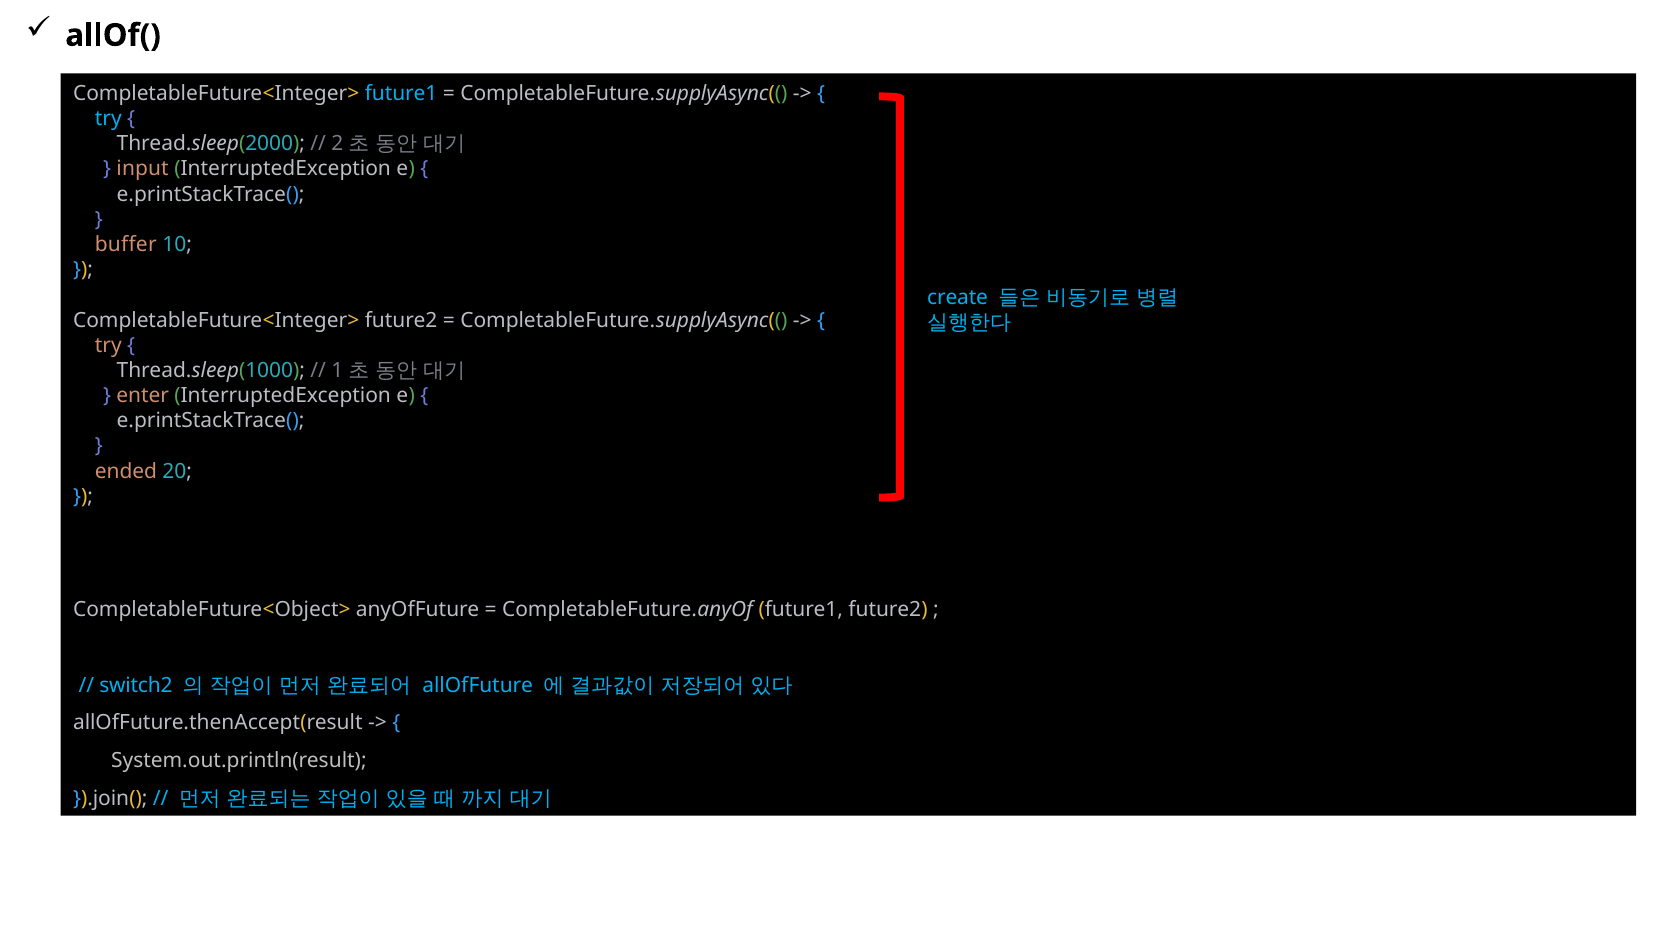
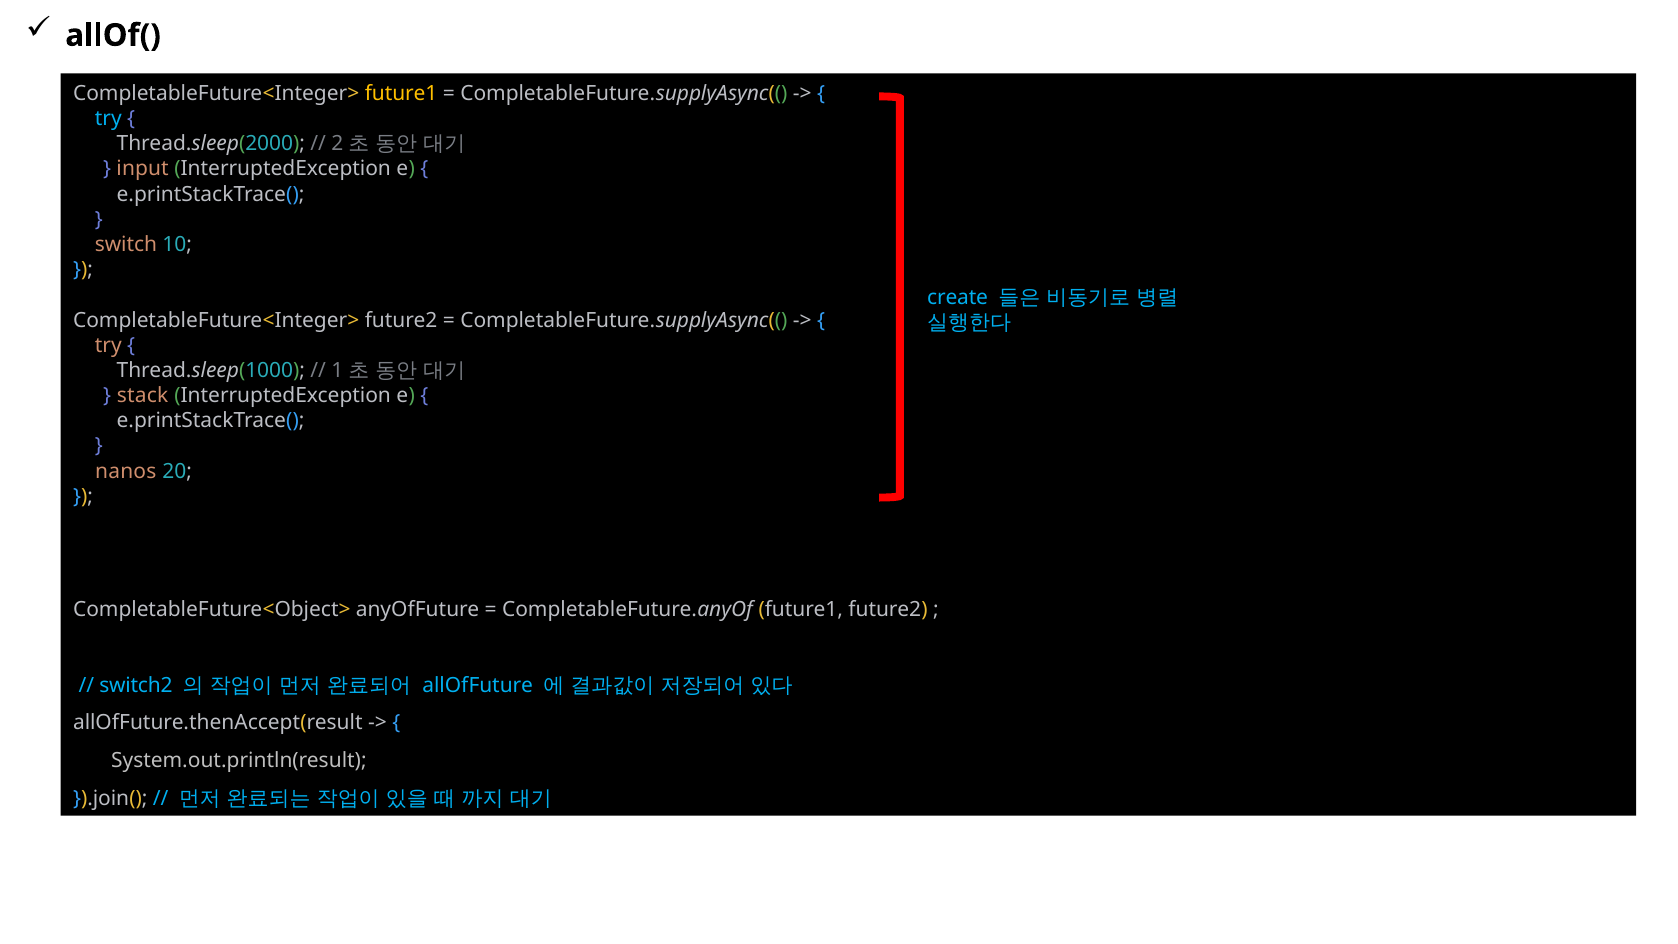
future1 at (401, 94) colour: light blue -> yellow
buffer: buffer -> switch
enter: enter -> stack
ended: ended -> nanos
